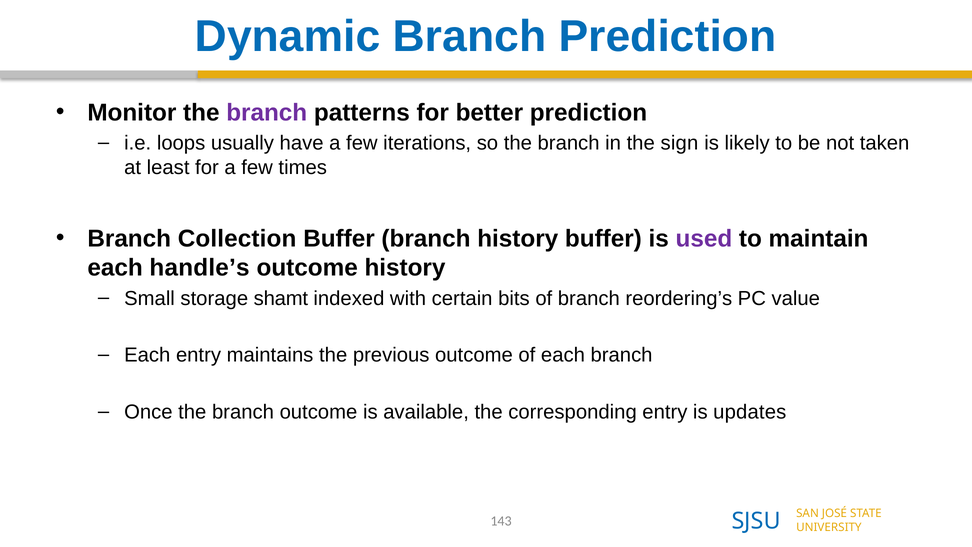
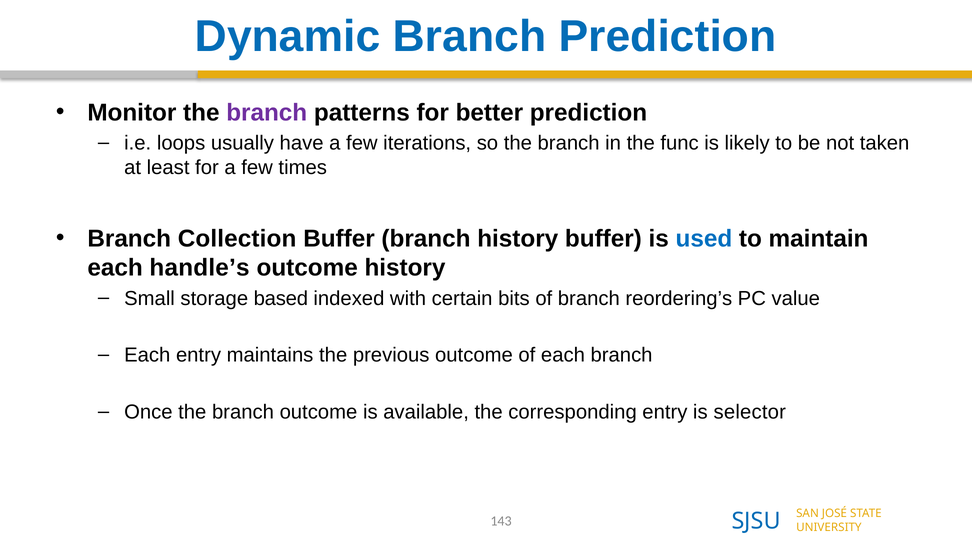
sign: sign -> func
used colour: purple -> blue
shamt: shamt -> based
updates: updates -> selector
